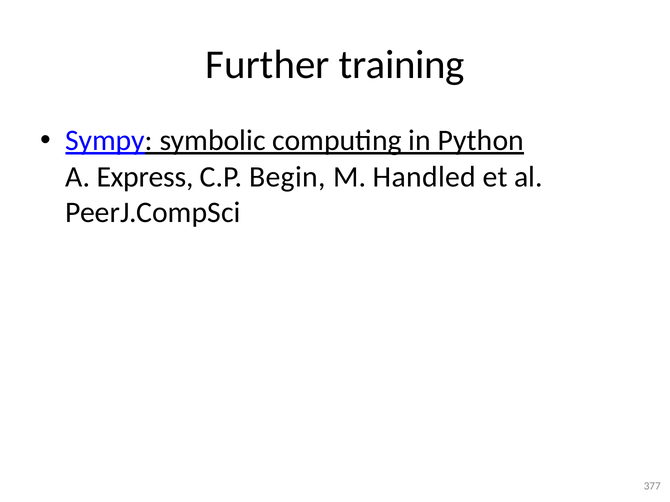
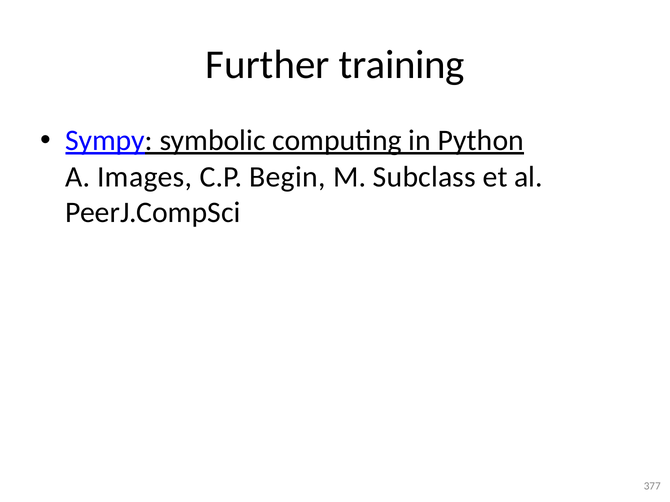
Express: Express -> Images
Handled: Handled -> Subclass
